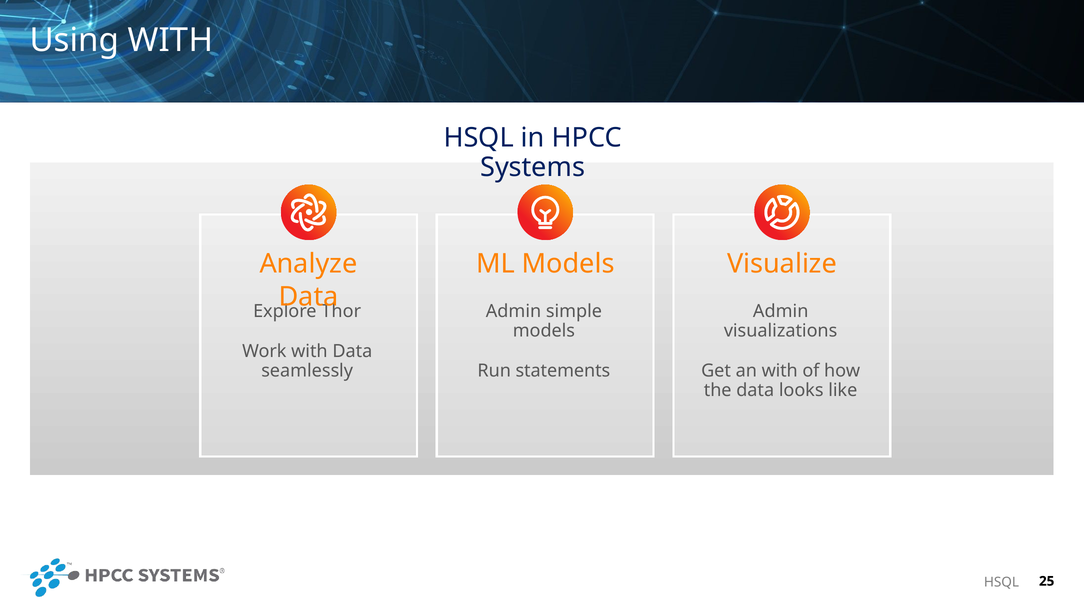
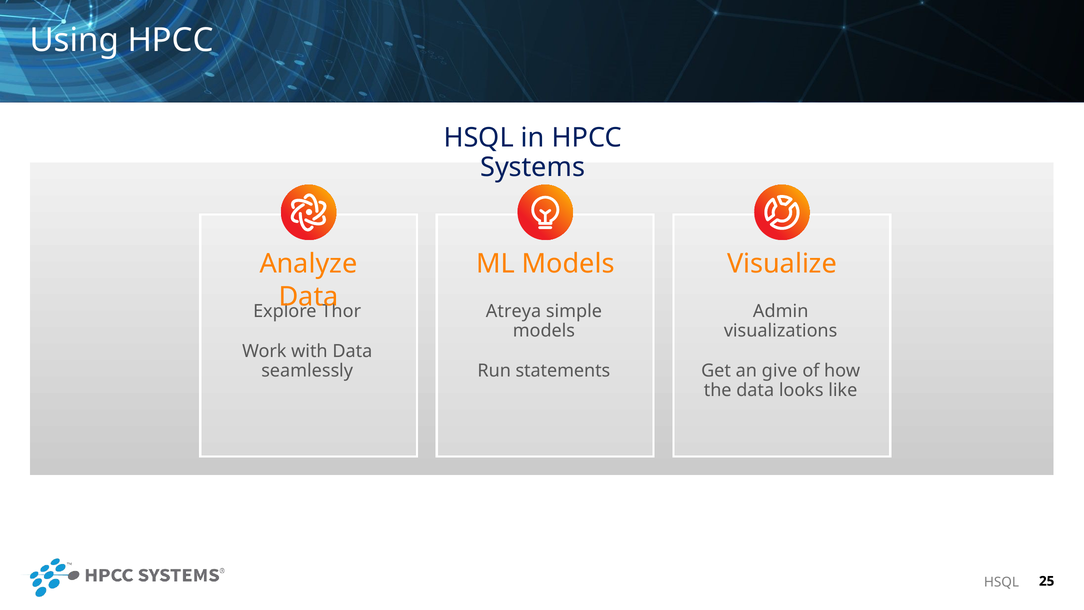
Using WITH: WITH -> HPCC
Admin at (514, 311): Admin -> Atreya
an with: with -> give
